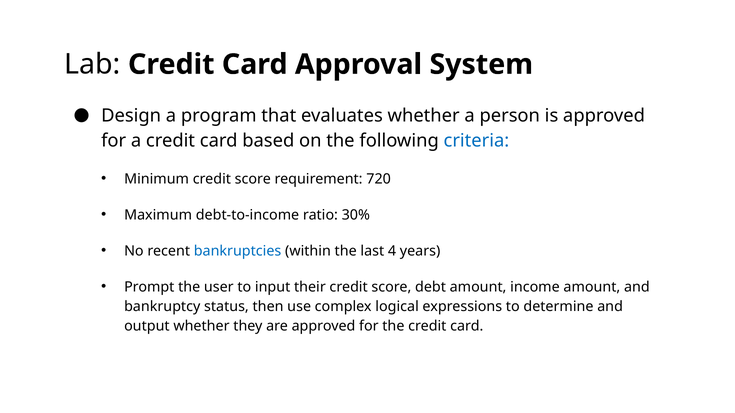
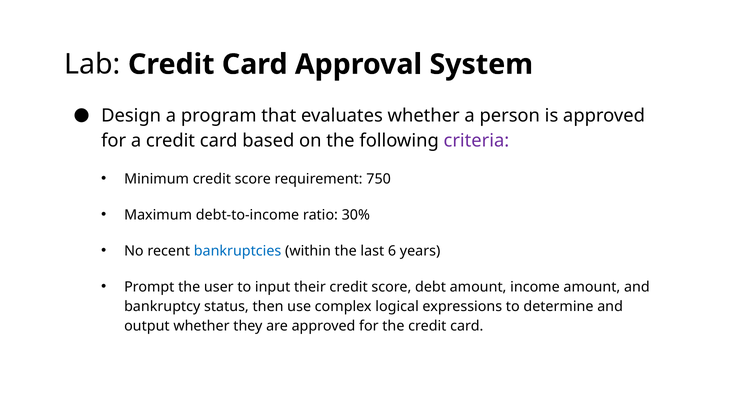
criteria colour: blue -> purple
720: 720 -> 750
4: 4 -> 6
